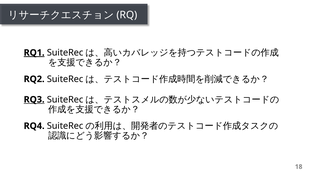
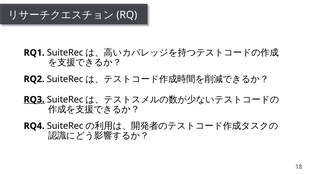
RQ1 underline: present -> none
